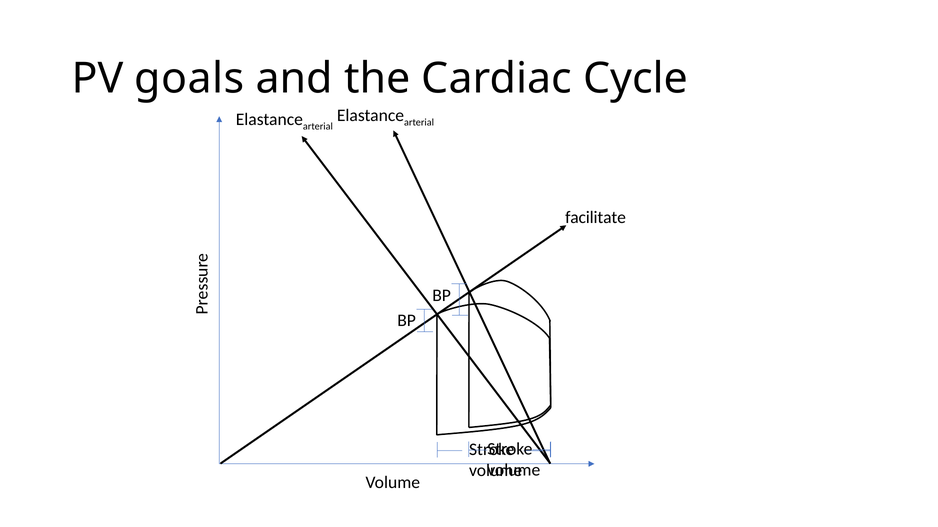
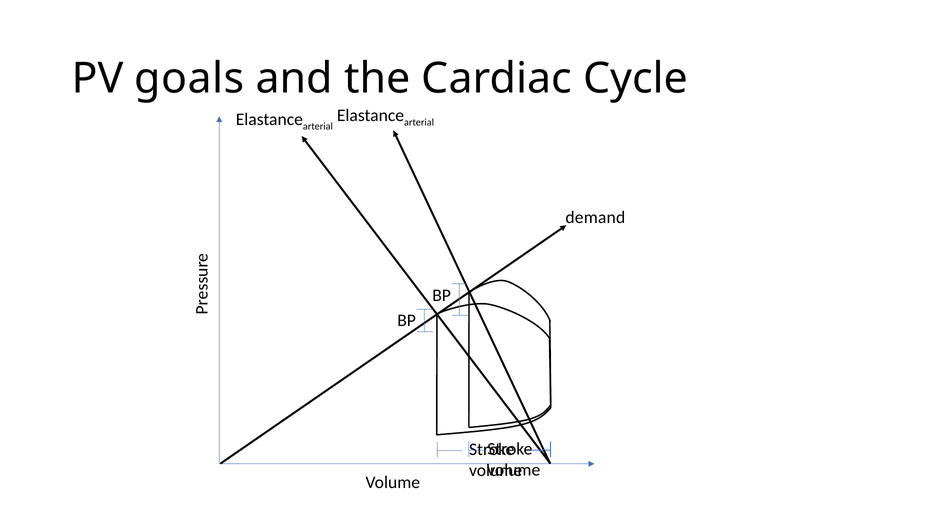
facilitate: facilitate -> demand
